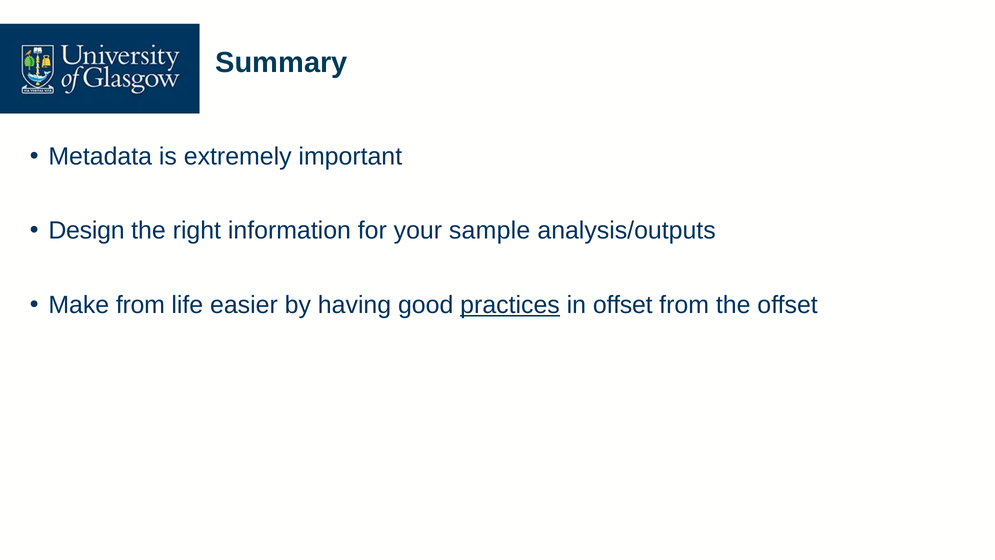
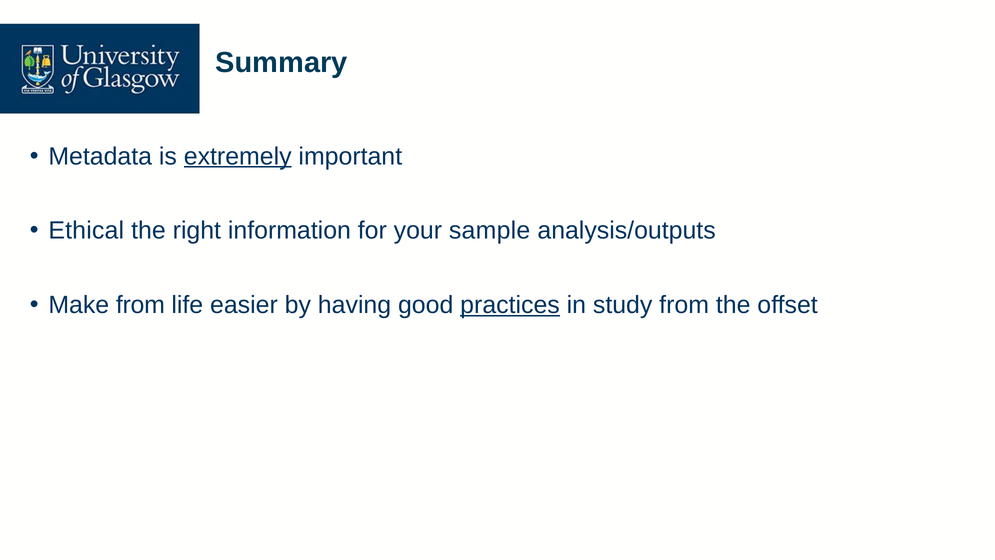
extremely underline: none -> present
Design: Design -> Ethical
in offset: offset -> study
